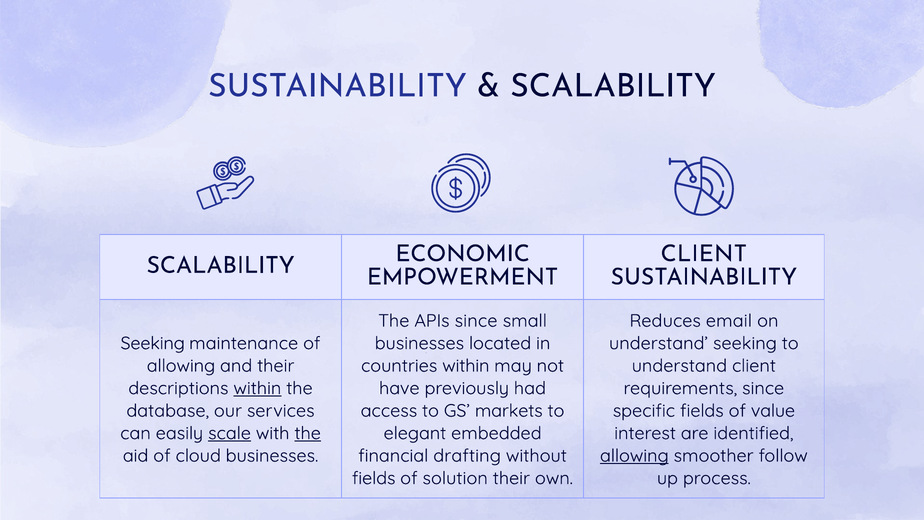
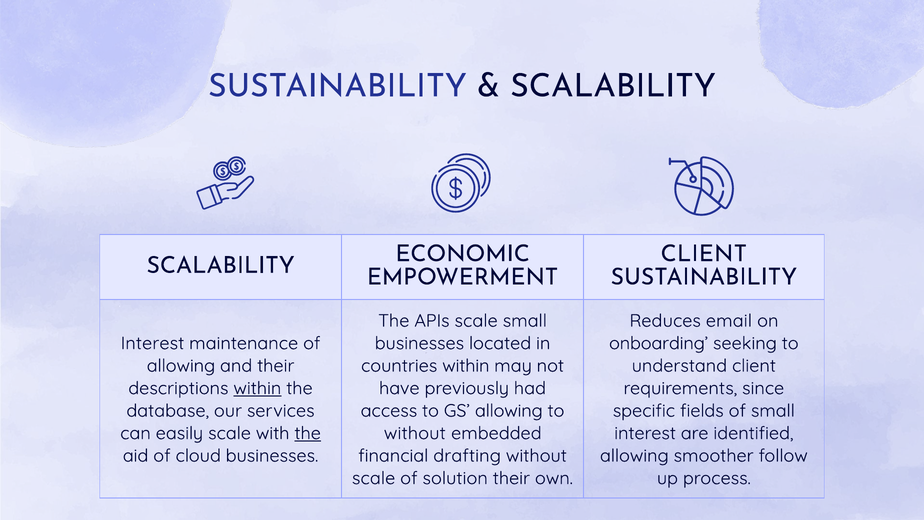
APIs since: since -> scale
Seeking at (153, 343): Seeking -> Interest
understand at (659, 343): understand -> onboarding
GS markets: markets -> allowing
of value: value -> small
scale at (230, 433) underline: present -> none
elegant at (415, 433): elegant -> without
allowing at (634, 456) underline: present -> none
fields at (374, 478): fields -> scale
